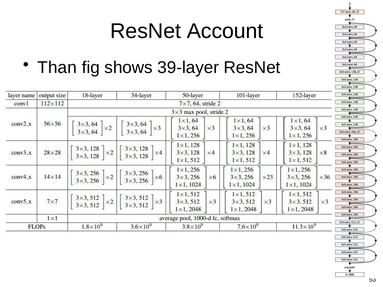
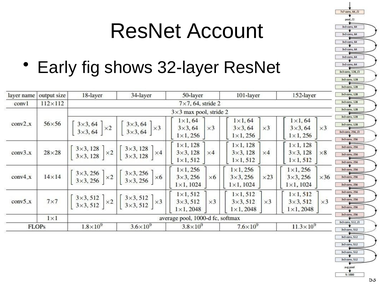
Than: Than -> Early
39-layer: 39-layer -> 32-layer
